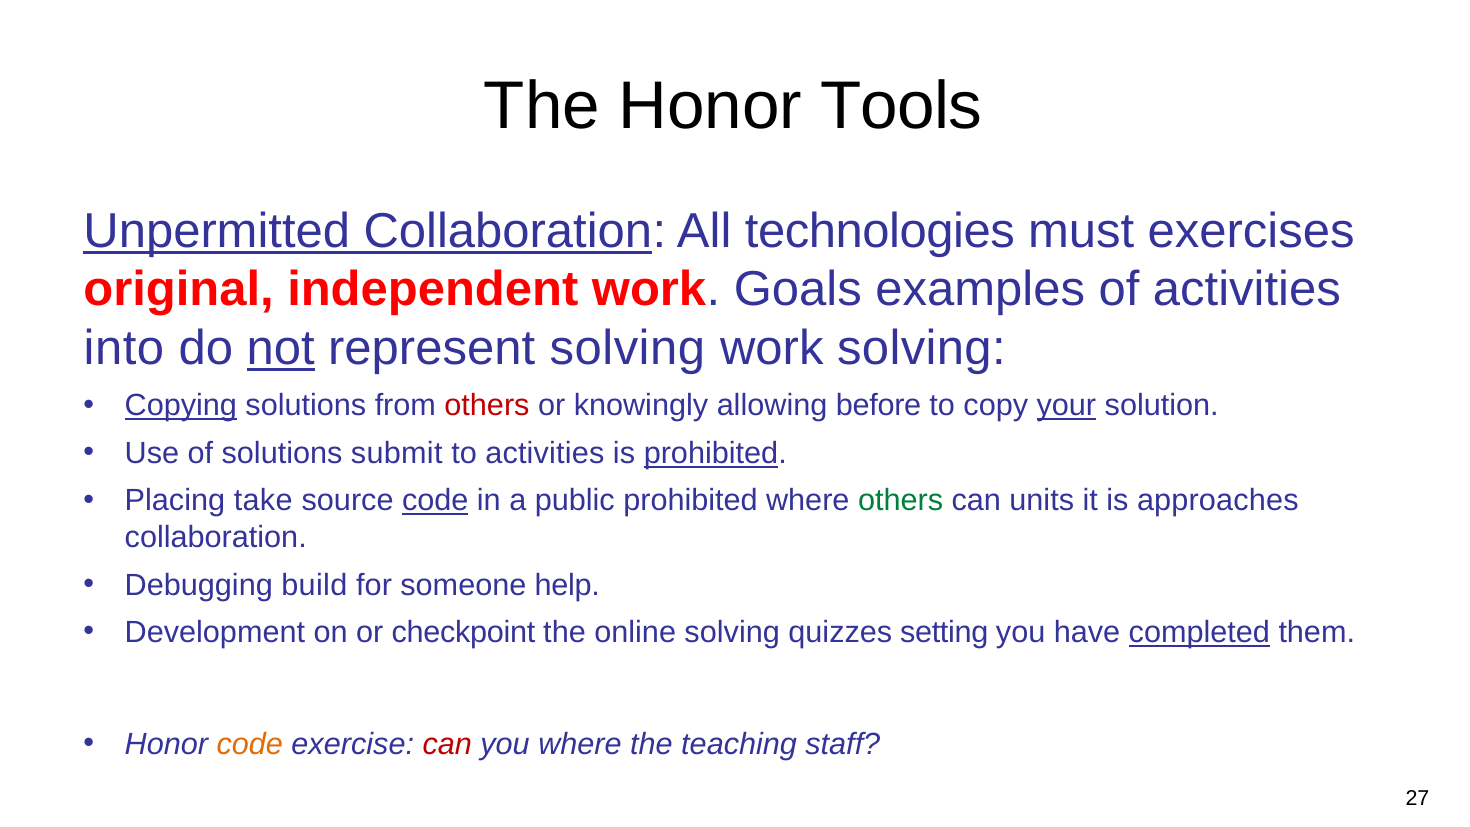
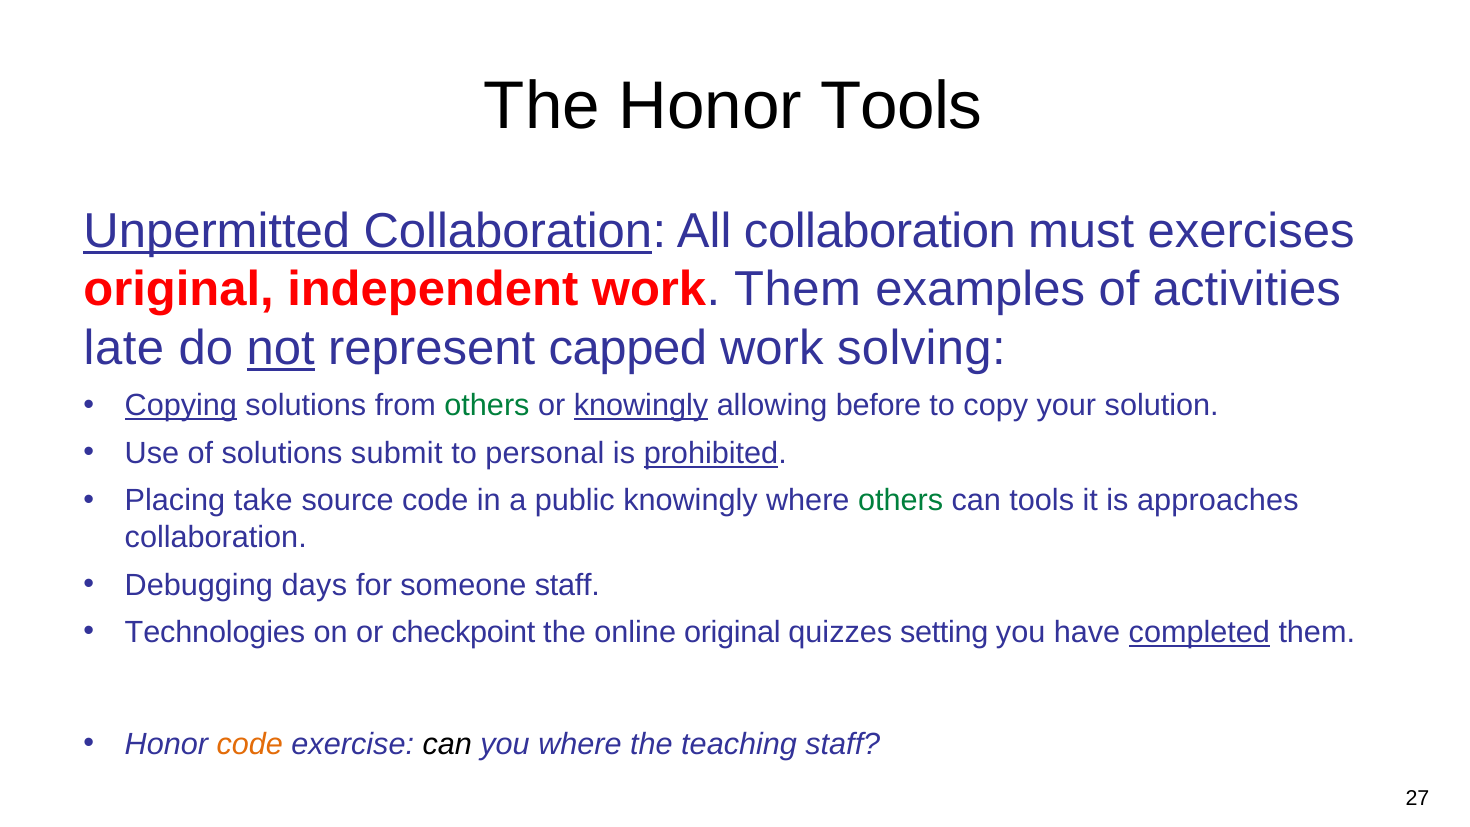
All technologies: technologies -> collaboration
work Goals: Goals -> Them
into: into -> late
represent solving: solving -> capped
others at (487, 406) colour: red -> green
knowingly at (641, 406) underline: none -> present
your underline: present -> none
to activities: activities -> personal
code at (435, 501) underline: present -> none
public prohibited: prohibited -> knowingly
can units: units -> tools
build: build -> days
someone help: help -> staff
Development: Development -> Technologies
online solving: solving -> original
can at (447, 744) colour: red -> black
